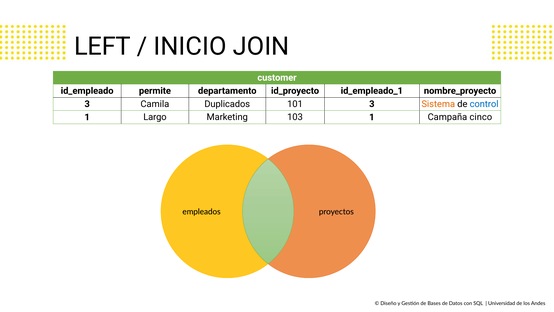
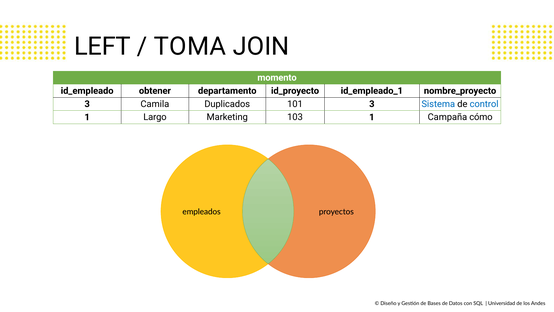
INICIO: INICIO -> TOMA
customer: customer -> momento
permite: permite -> obtener
Sistema colour: orange -> blue
cinco: cinco -> cómo
